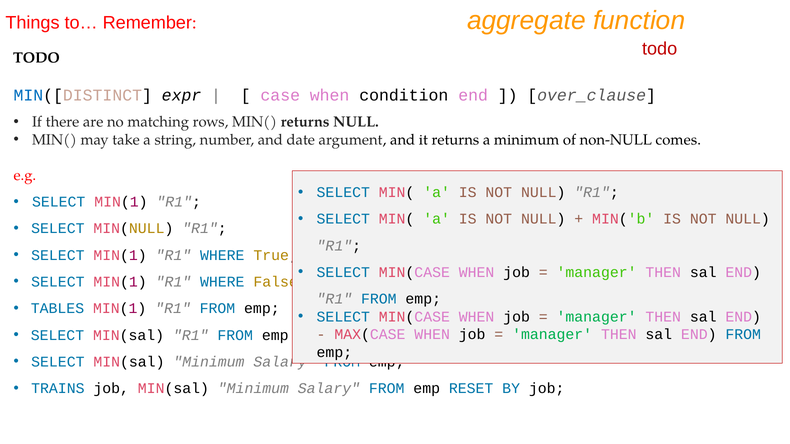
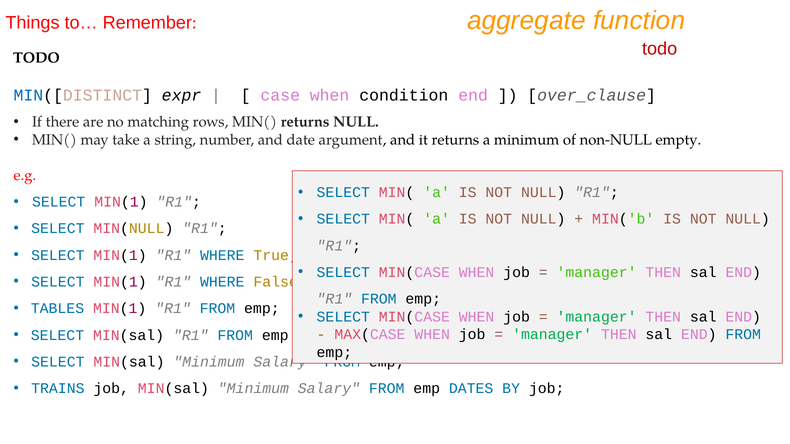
comes: comes -> empty
RESET: RESET -> DATES
